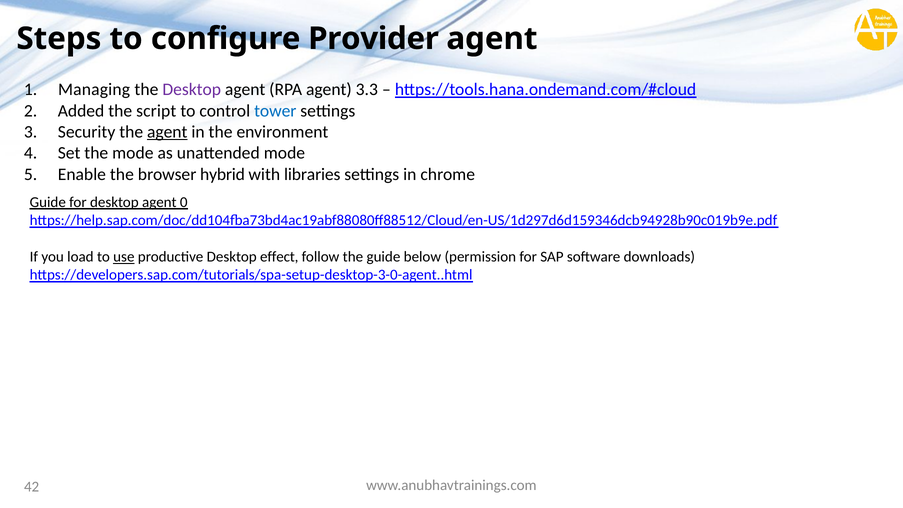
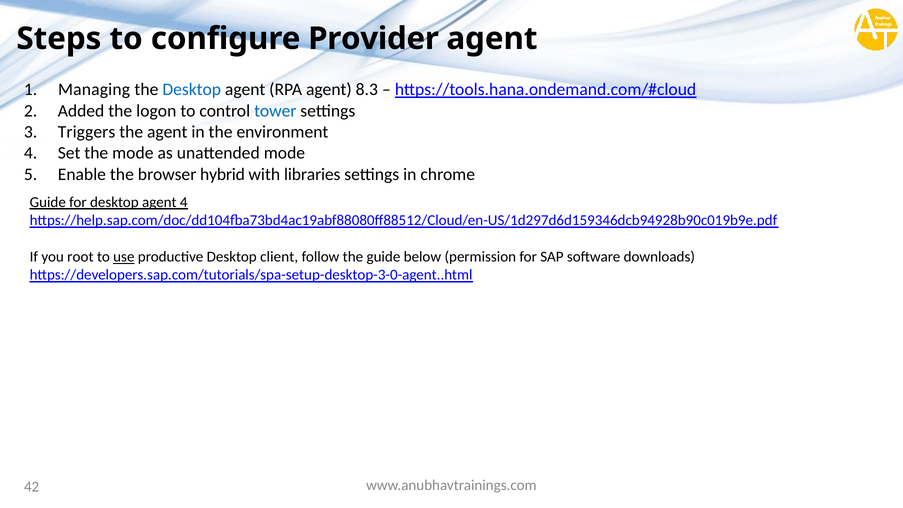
Desktop at (192, 90) colour: purple -> blue
3.3: 3.3 -> 8.3
script: script -> logon
Security: Security -> Triggers
agent at (167, 132) underline: present -> none
agent 0: 0 -> 4
load: load -> root
effect: effect -> client
